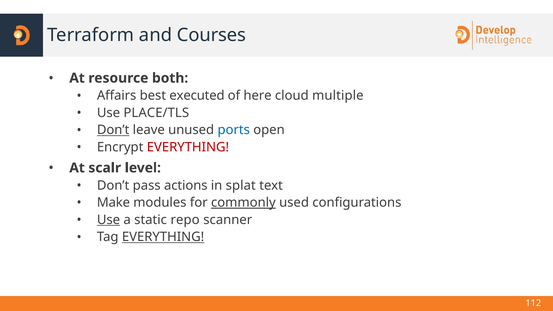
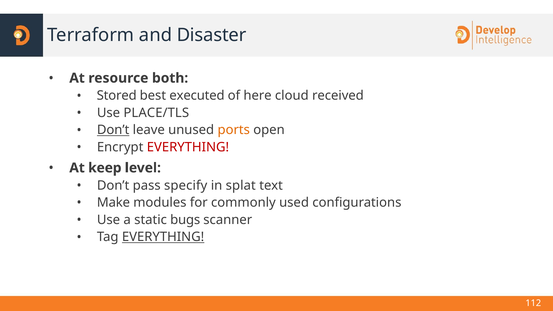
Courses: Courses -> Disaster
Affairs: Affairs -> Stored
multiple: multiple -> received
ports colour: blue -> orange
scalr: scalr -> keep
actions: actions -> specify
commonly underline: present -> none
Use at (109, 220) underline: present -> none
repo: repo -> bugs
